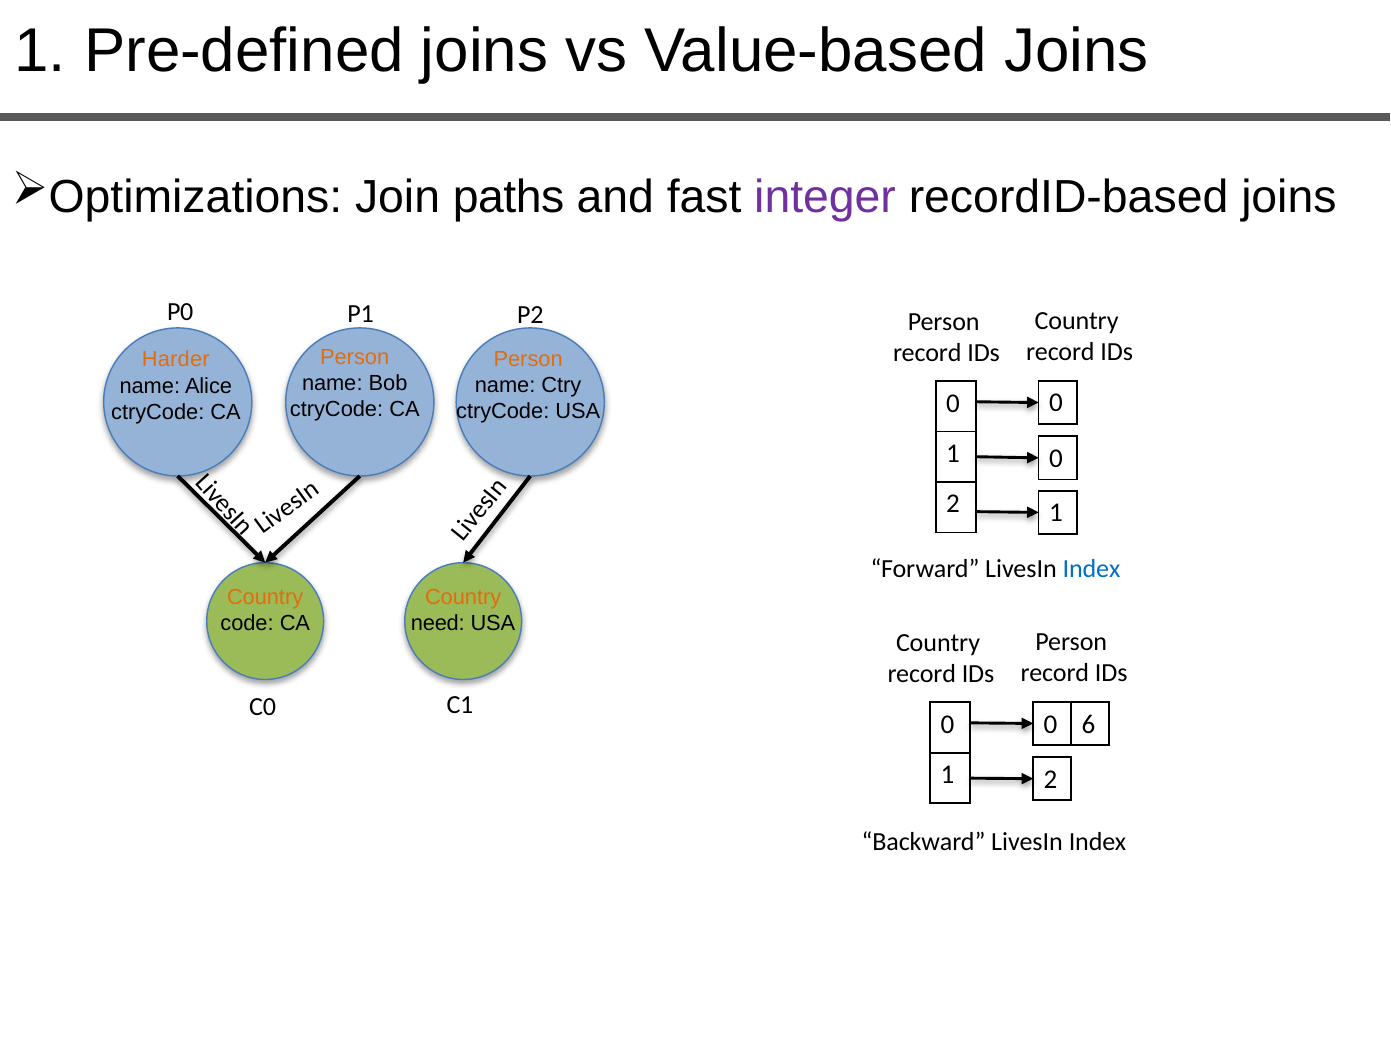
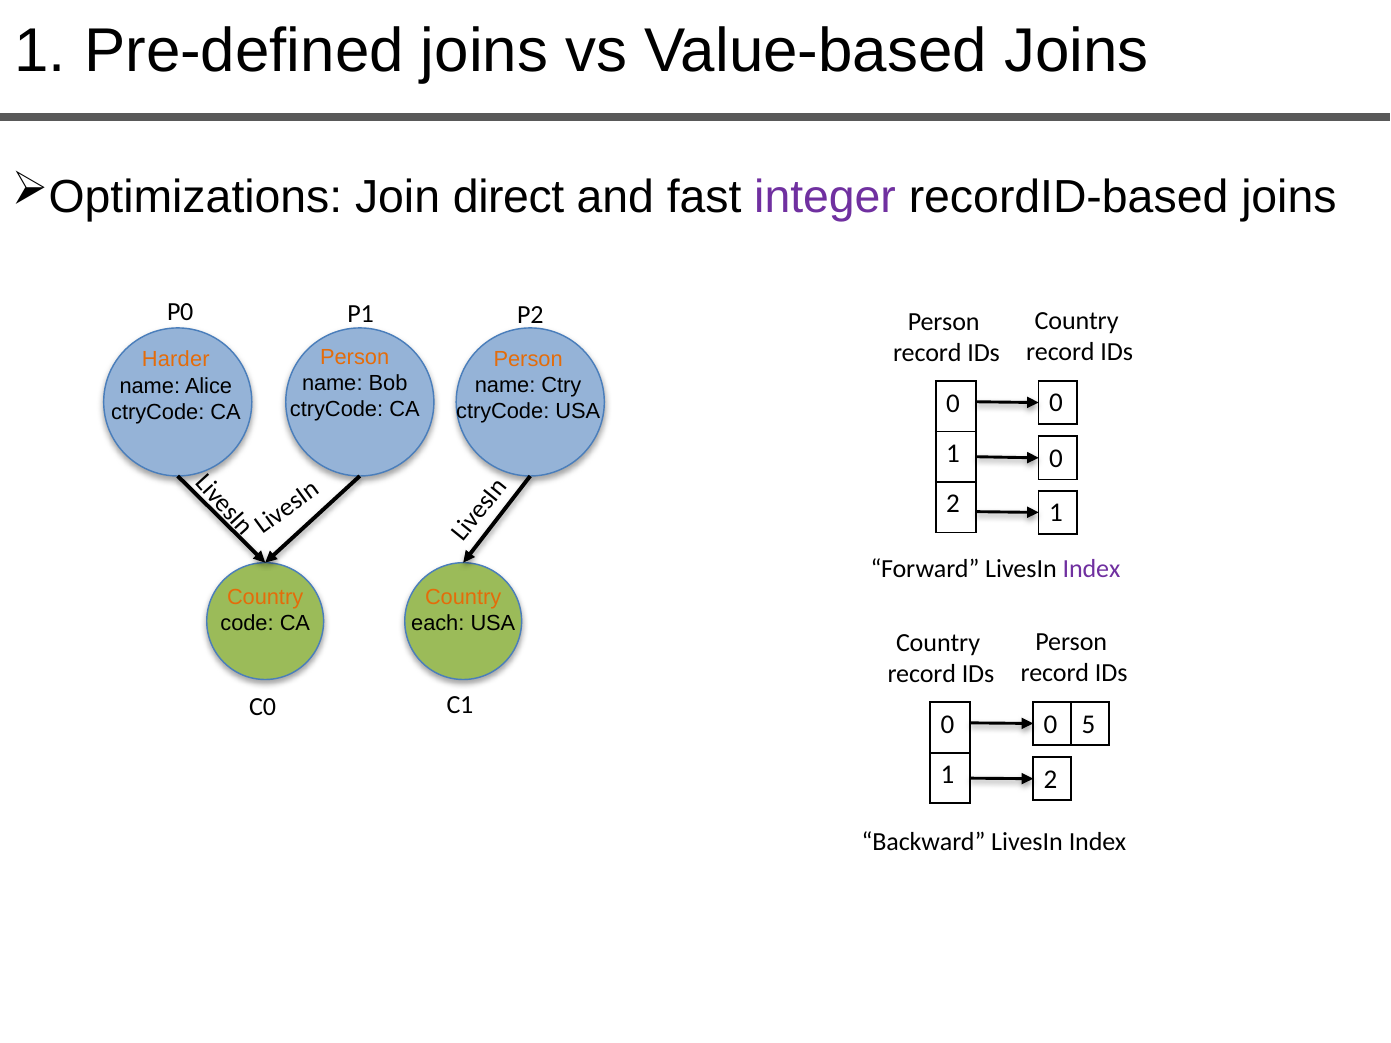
paths: paths -> direct
Index at (1091, 569) colour: blue -> purple
need: need -> each
6: 6 -> 5
